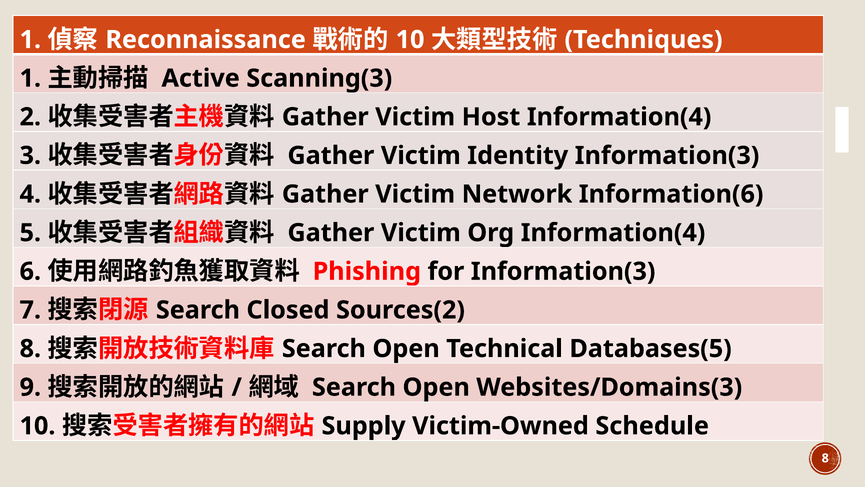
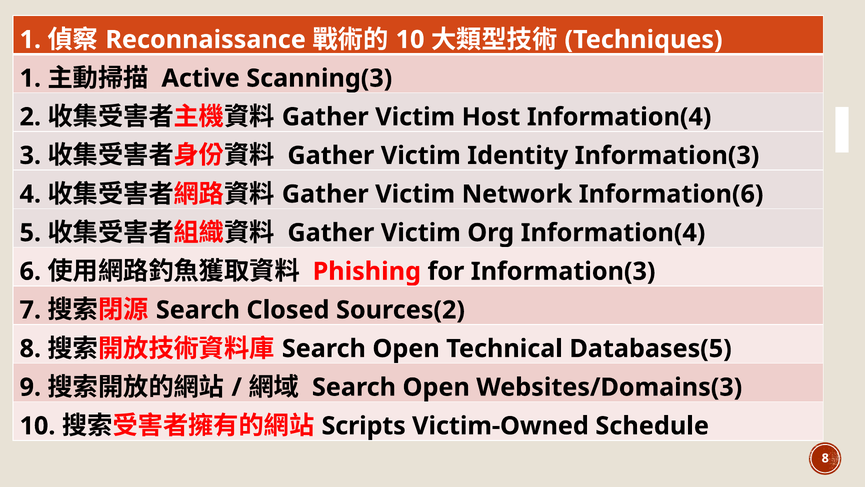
Supply: Supply -> Scripts
